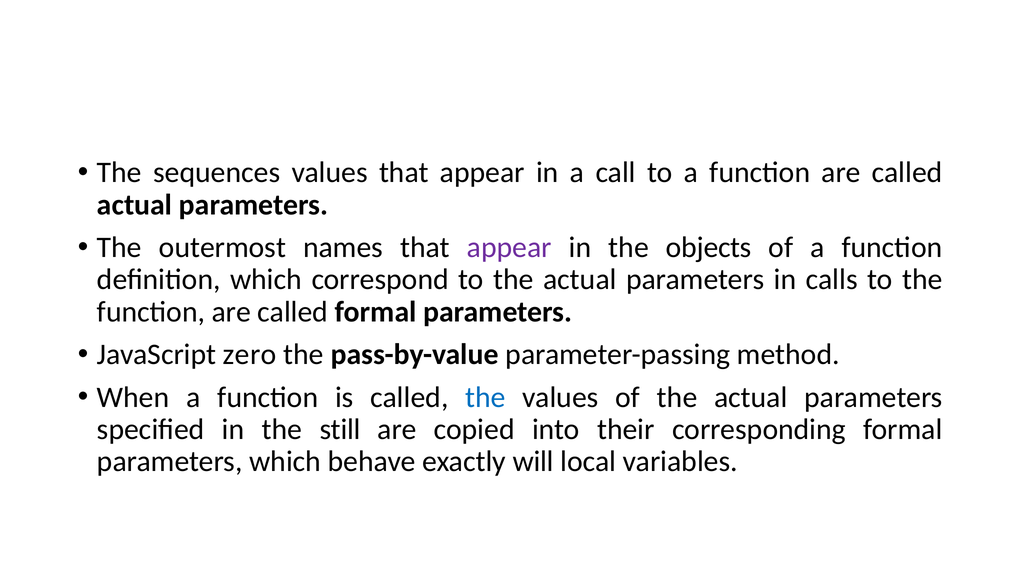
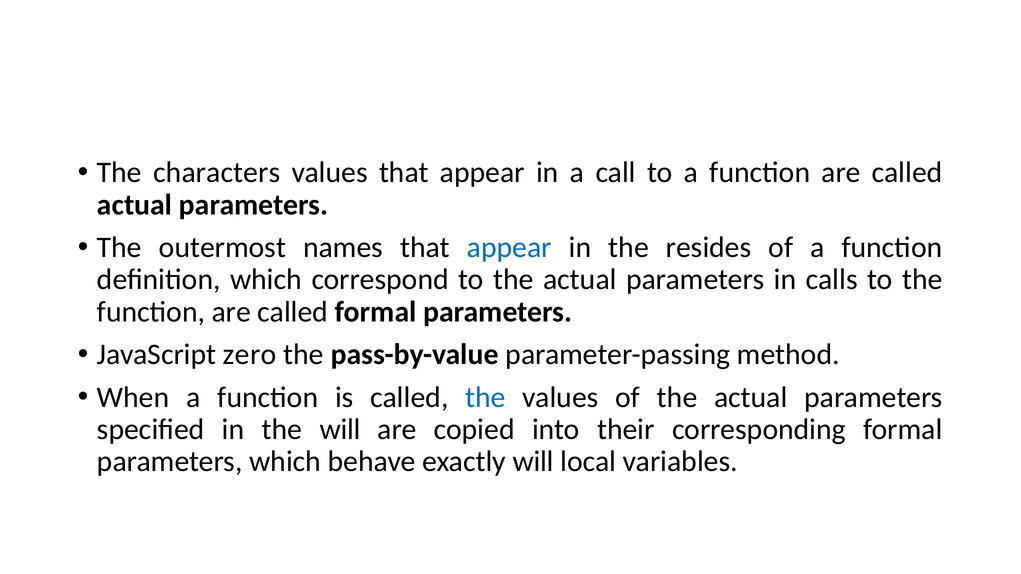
sequences: sequences -> characters
appear at (509, 248) colour: purple -> blue
objects: objects -> resides
the still: still -> will
